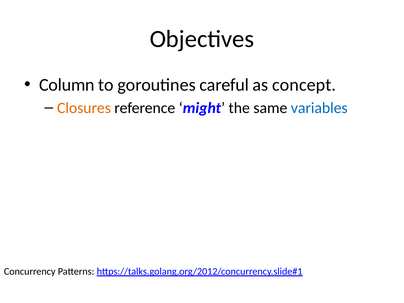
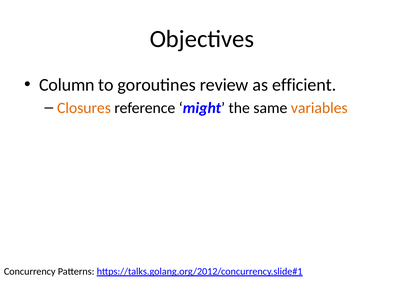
careful: careful -> review
concept: concept -> efficient
variables colour: blue -> orange
